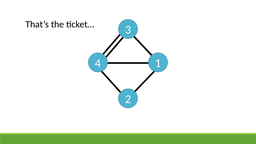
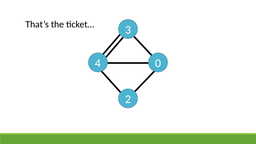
1: 1 -> 0
